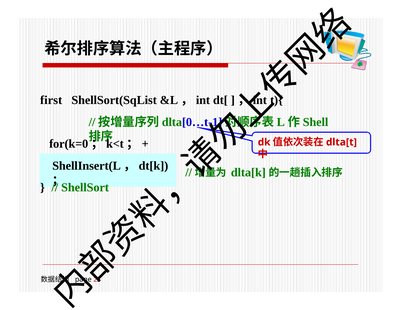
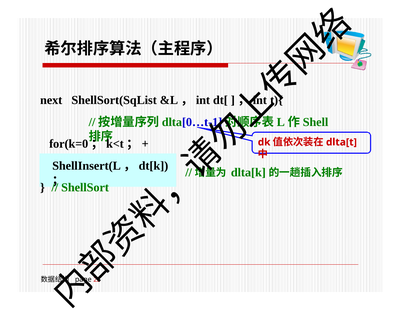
first: first -> next
